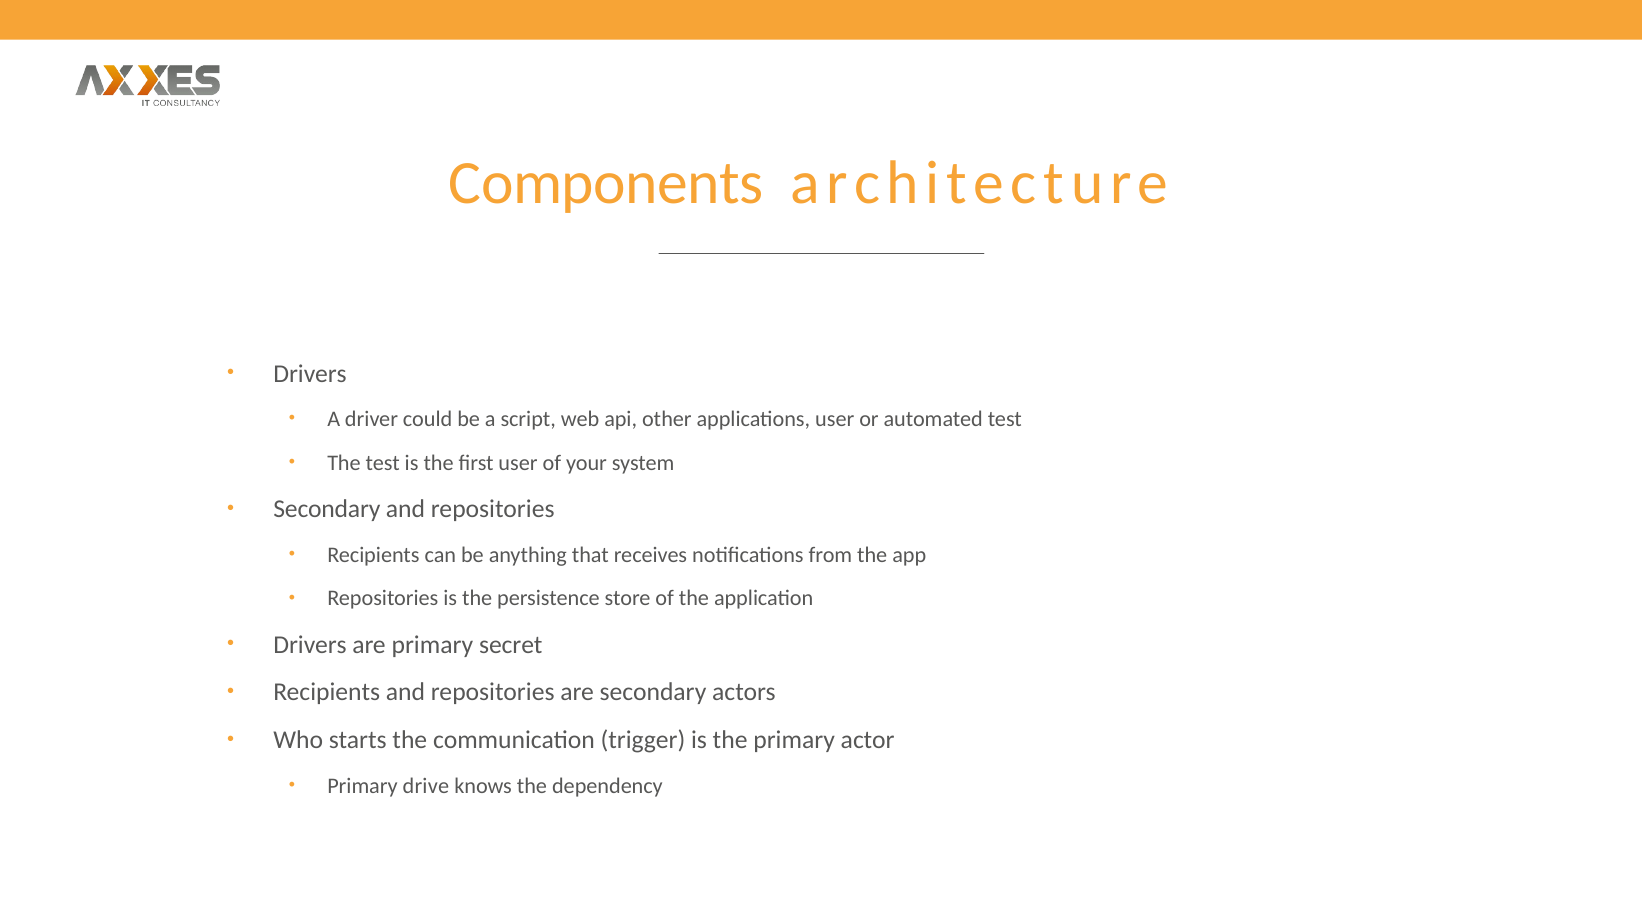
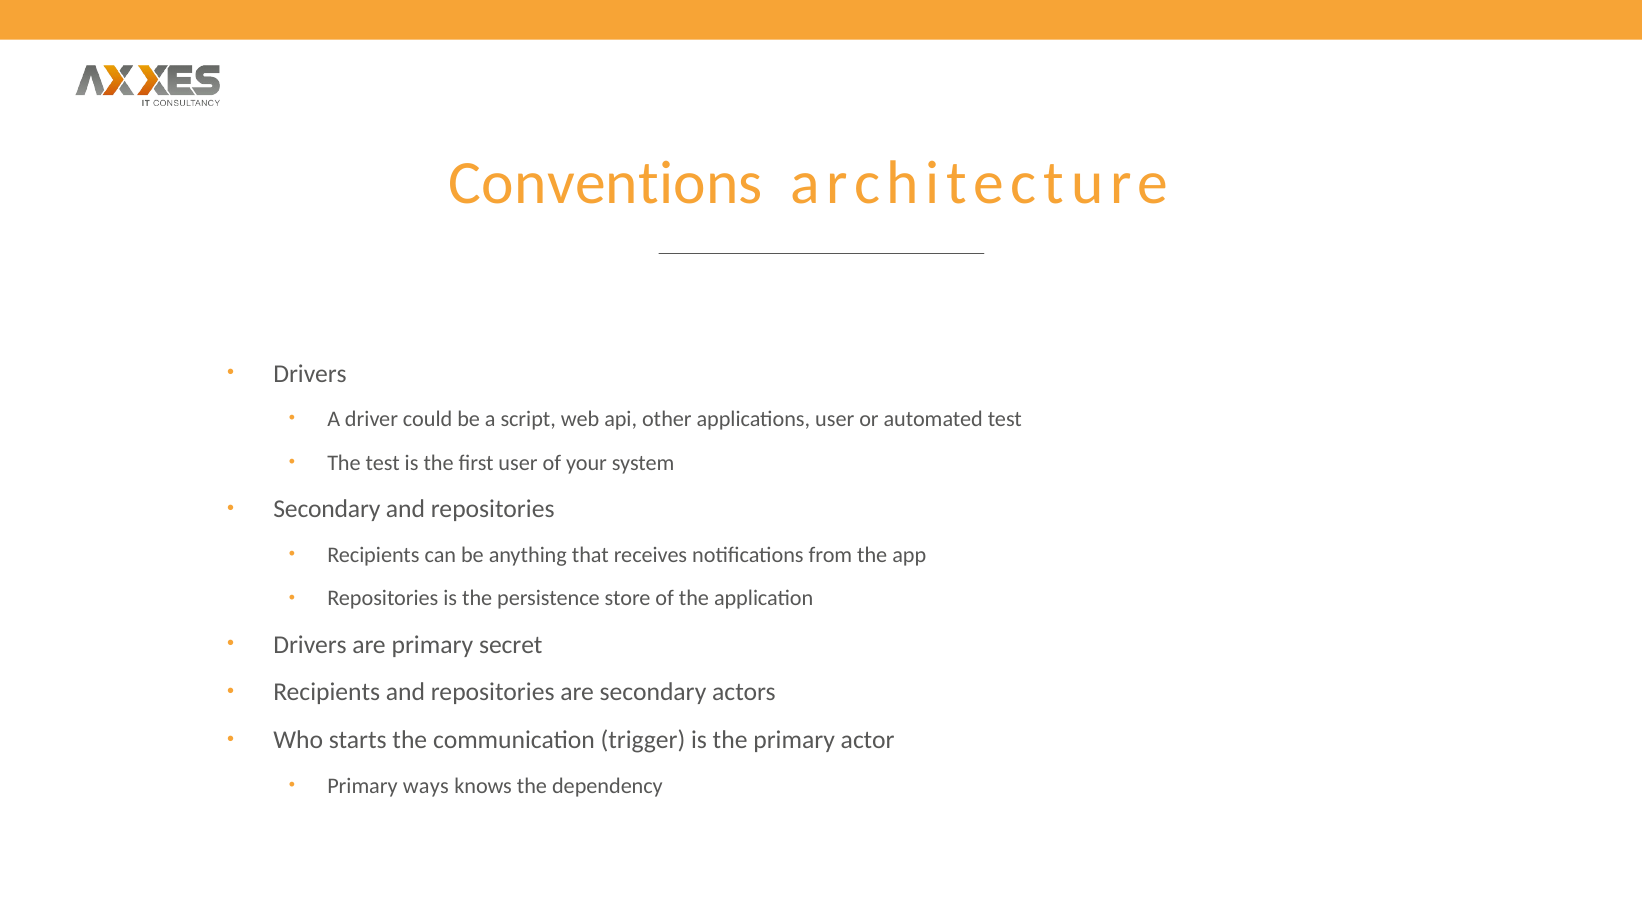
Components: Components -> Conventions
drive: drive -> ways
